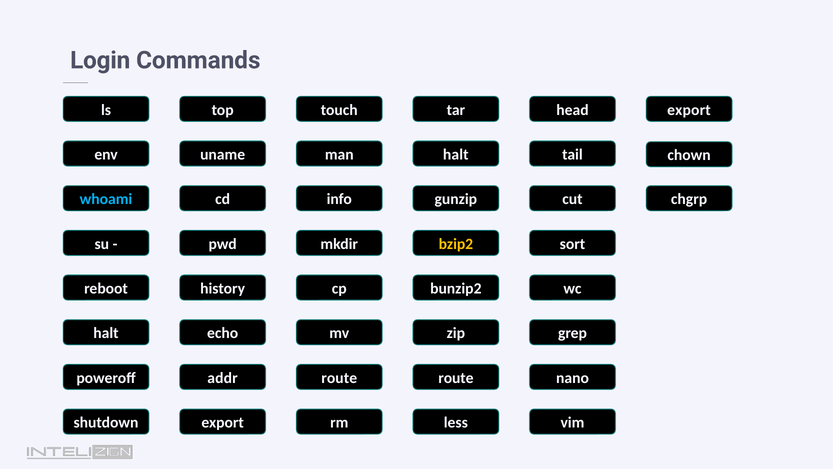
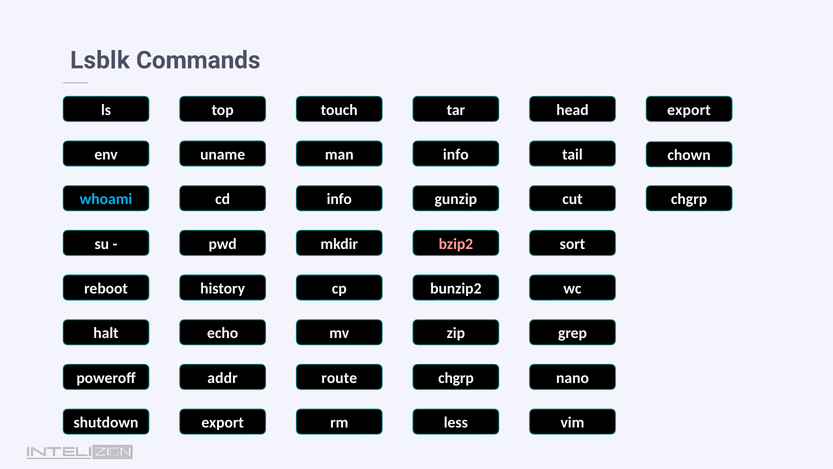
Login: Login -> Lsblk
halt at (456, 154): halt -> info
bzip2 colour: yellow -> pink
route at (456, 378): route -> chgrp
